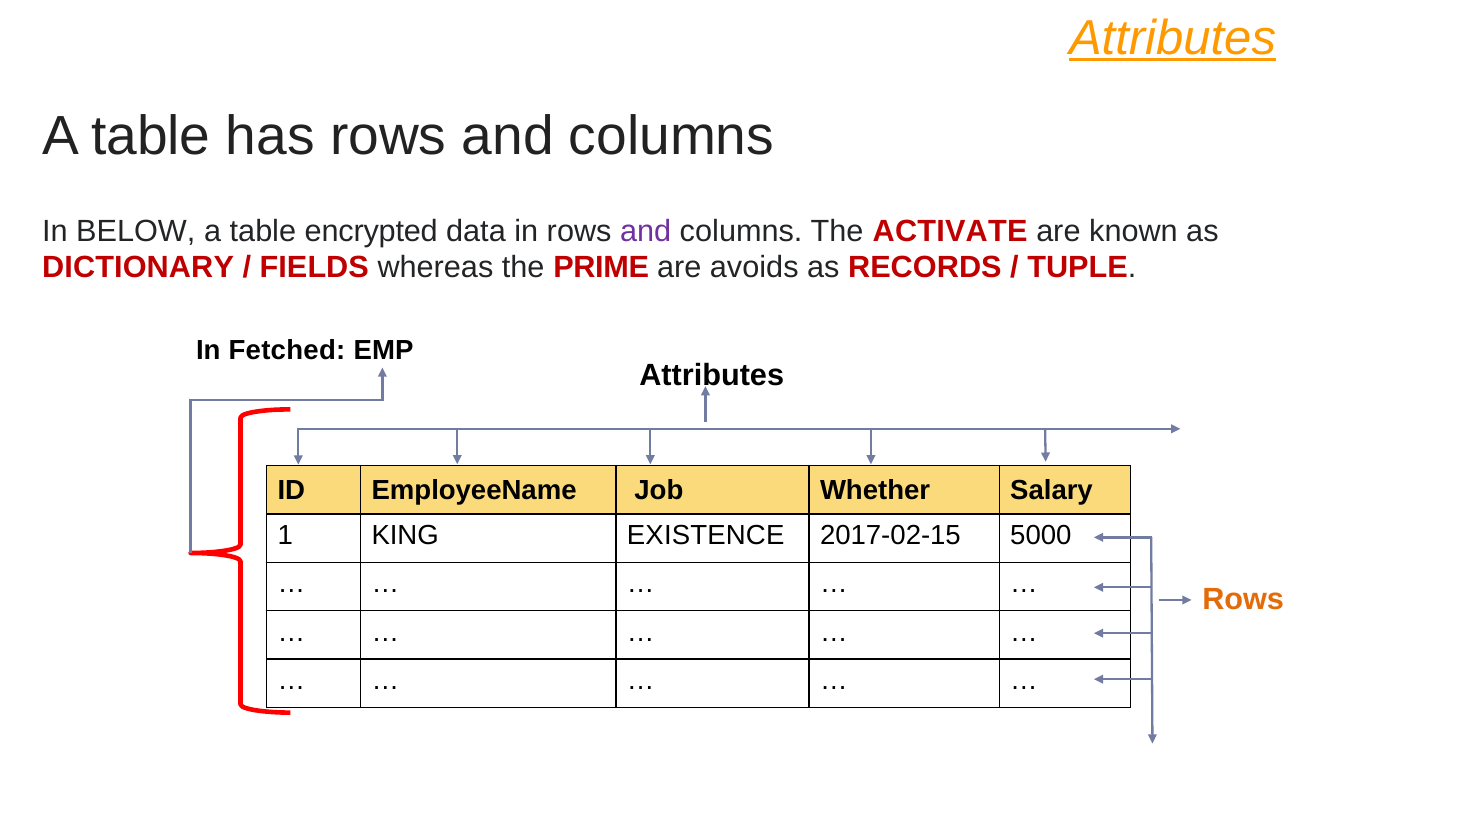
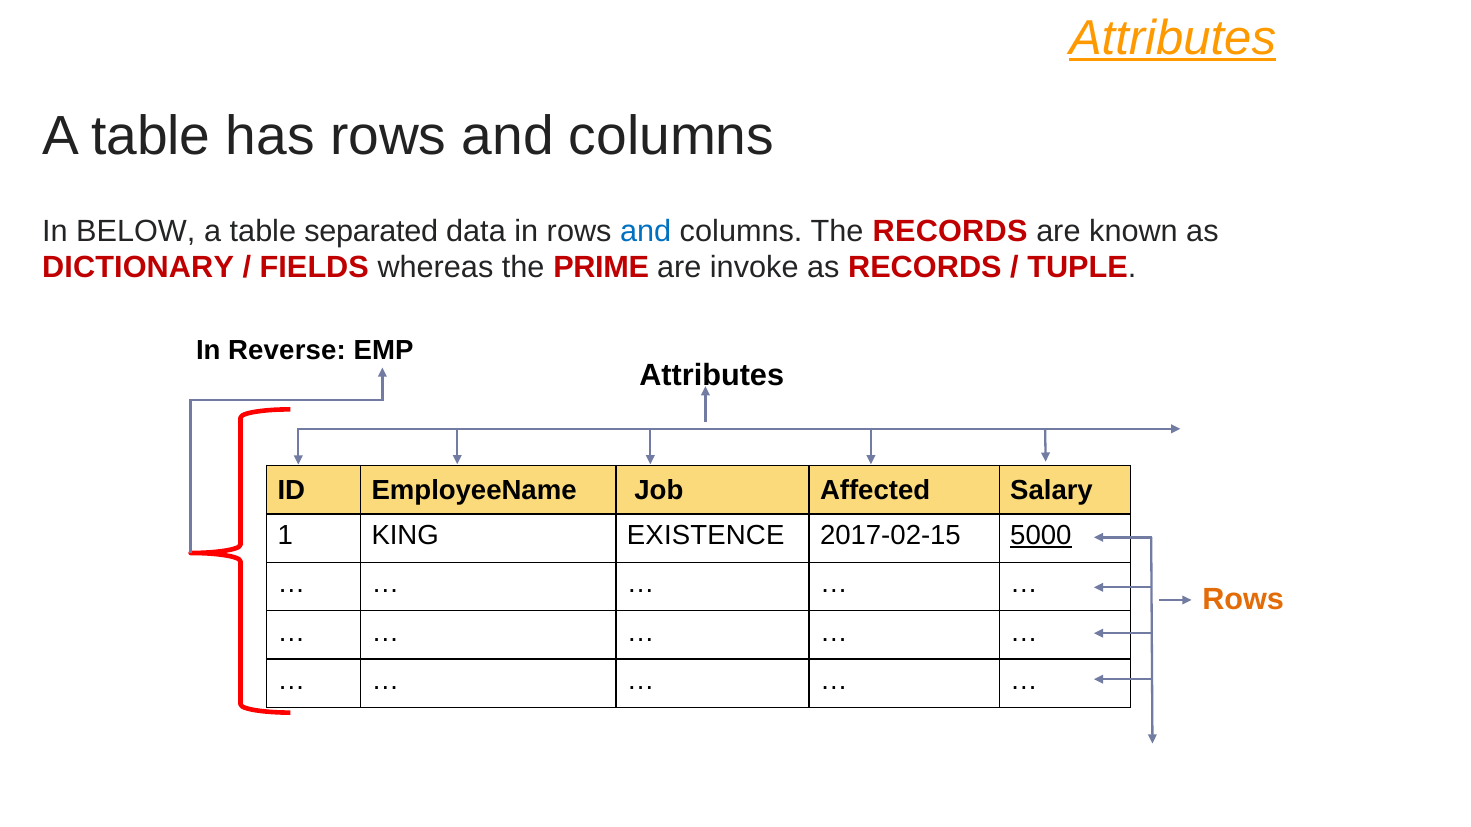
encrypted: encrypted -> separated
and at (646, 231) colour: purple -> blue
The ACTIVATE: ACTIVATE -> RECORDS
avoids: avoids -> invoke
Fetched: Fetched -> Reverse
Whether: Whether -> Affected
5000 underline: none -> present
